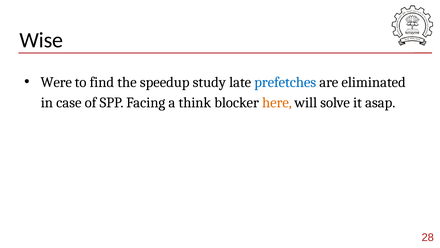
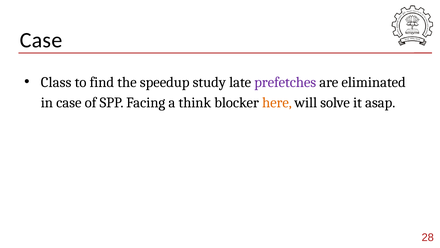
Wise at (41, 40): Wise -> Case
Were: Were -> Class
prefetches colour: blue -> purple
